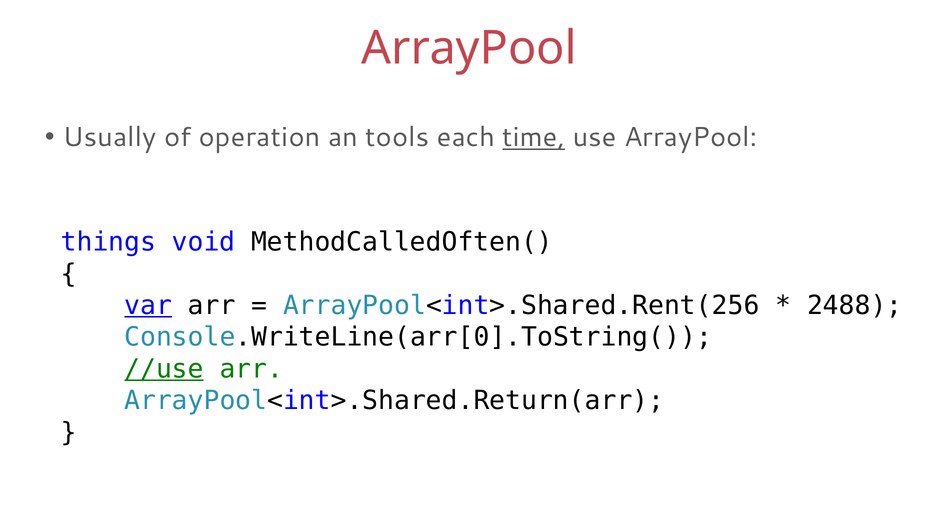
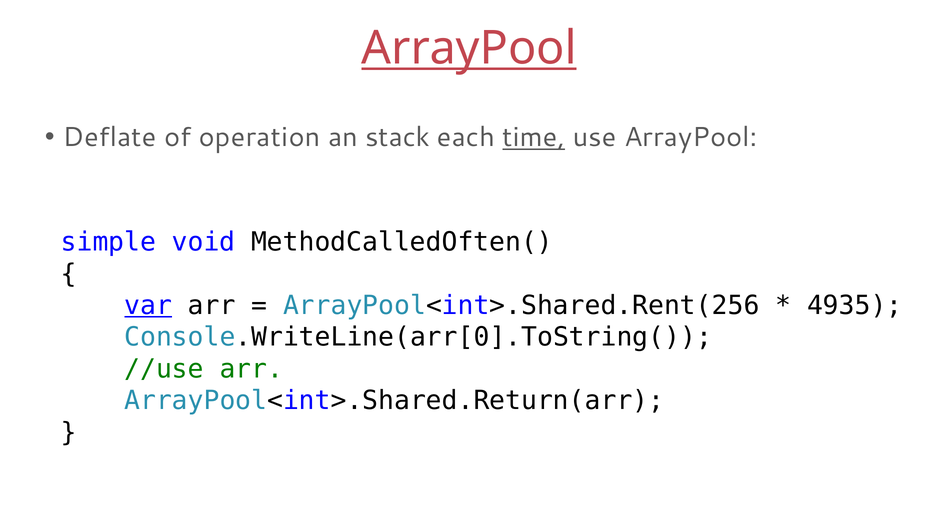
ArrayPool at (469, 48) underline: none -> present
Usually: Usually -> Deflate
tools: tools -> stack
things: things -> simple
2488: 2488 -> 4935
//use underline: present -> none
